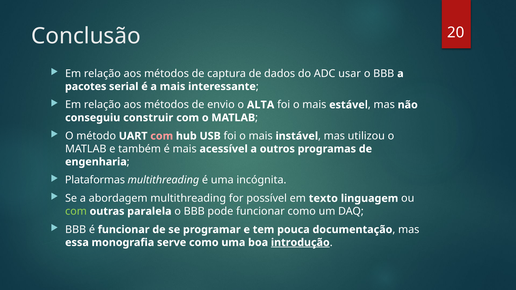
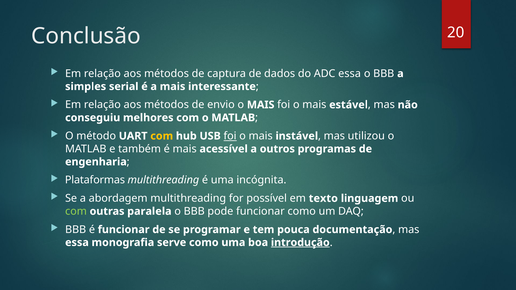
ADC usar: usar -> essa
pacotes: pacotes -> simples
envio o ALTA: ALTA -> MAIS
construir: construir -> melhores
com at (162, 136) colour: pink -> yellow
foi at (230, 136) underline: none -> present
